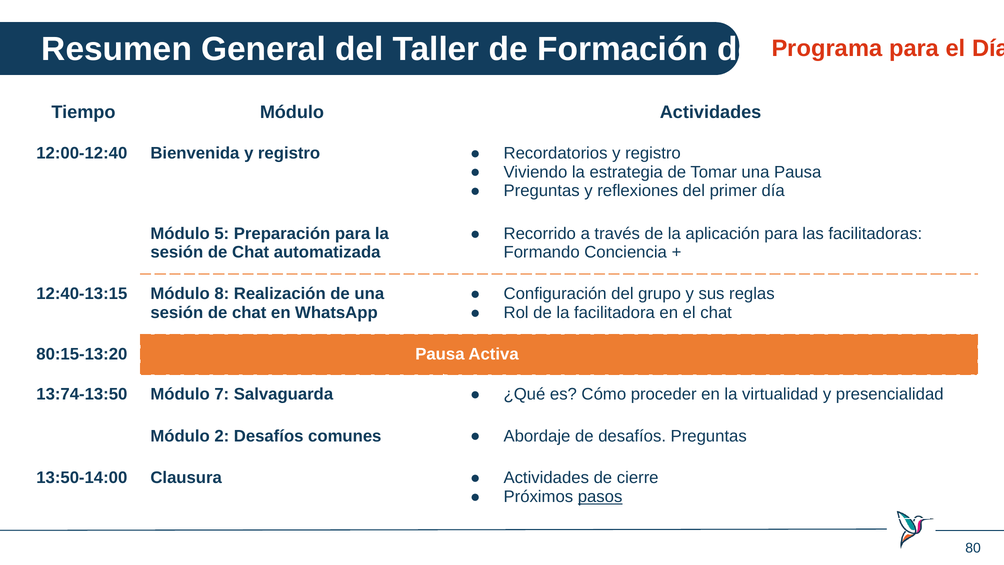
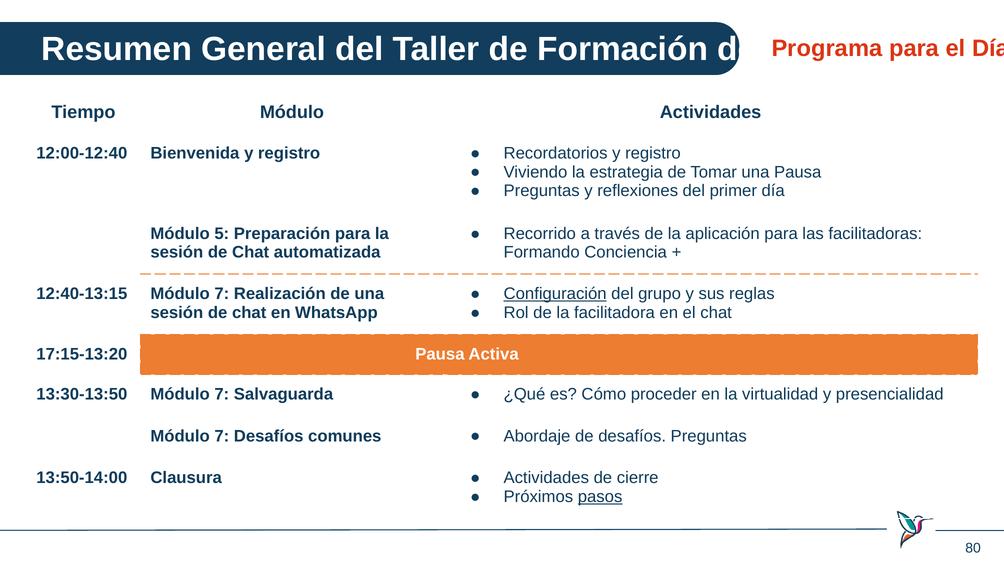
12:40-13:15 Módulo 8: 8 -> 7
Configuración underline: none -> present
80:15-13:20: 80:15-13:20 -> 17:15-13:20
13:74-13:50: 13:74-13:50 -> 13:30-13:50
2 at (222, 436): 2 -> 7
